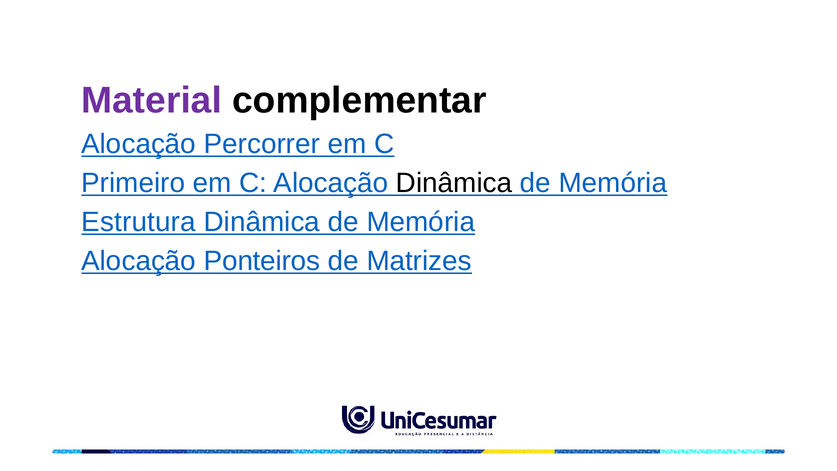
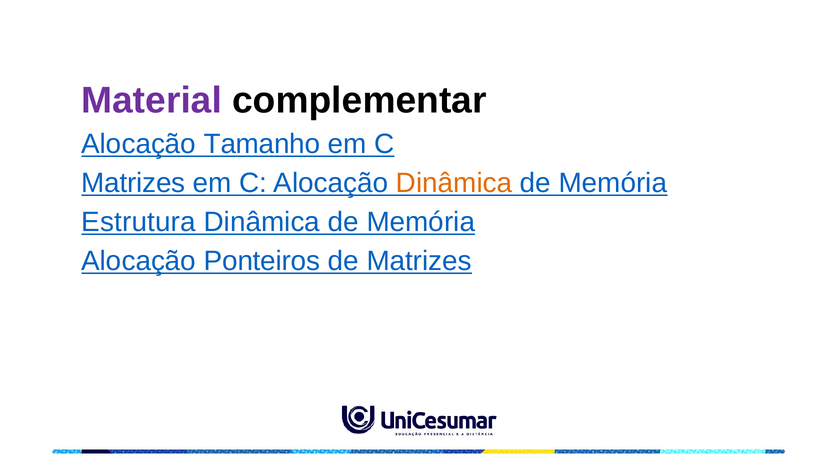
Percorrer: Percorrer -> Tamanho
Primeiro at (133, 183): Primeiro -> Matrizes
Dinâmica at (454, 183) colour: black -> orange
